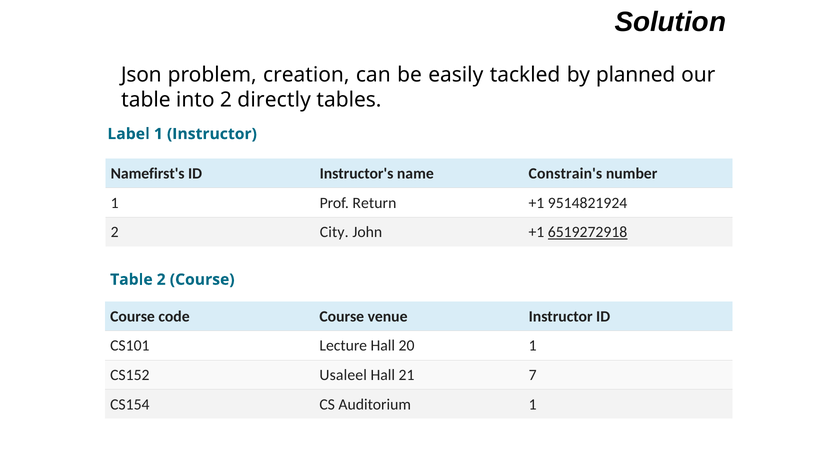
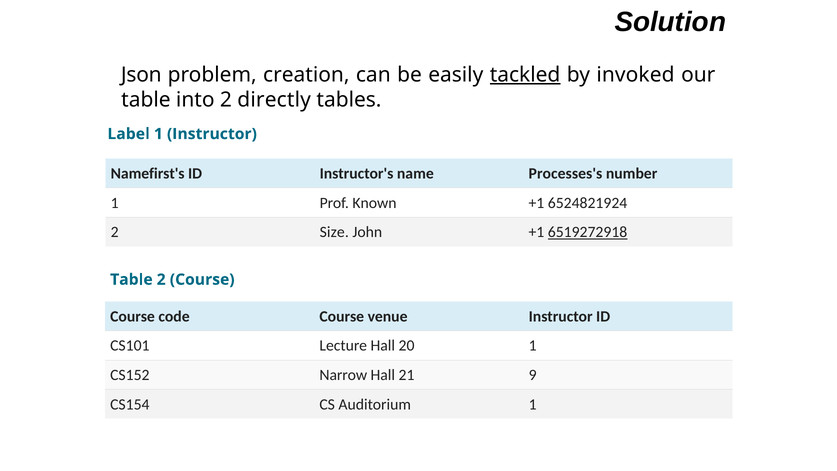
tackled underline: none -> present
planned: planned -> invoked
Constrain's: Constrain's -> Processes's
Return: Return -> Known
9514821924: 9514821924 -> 6524821924
City: City -> Size
Usaleel: Usaleel -> Narrow
7: 7 -> 9
